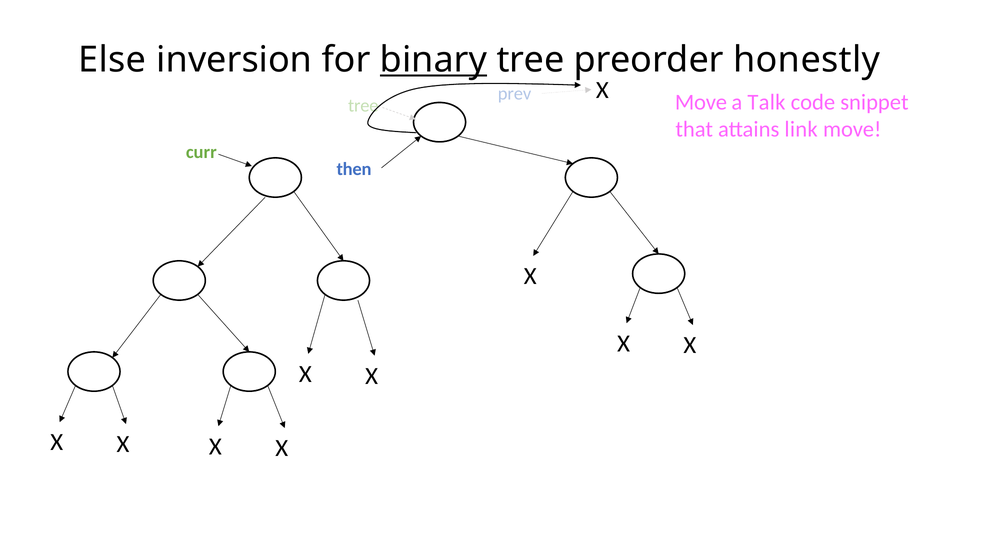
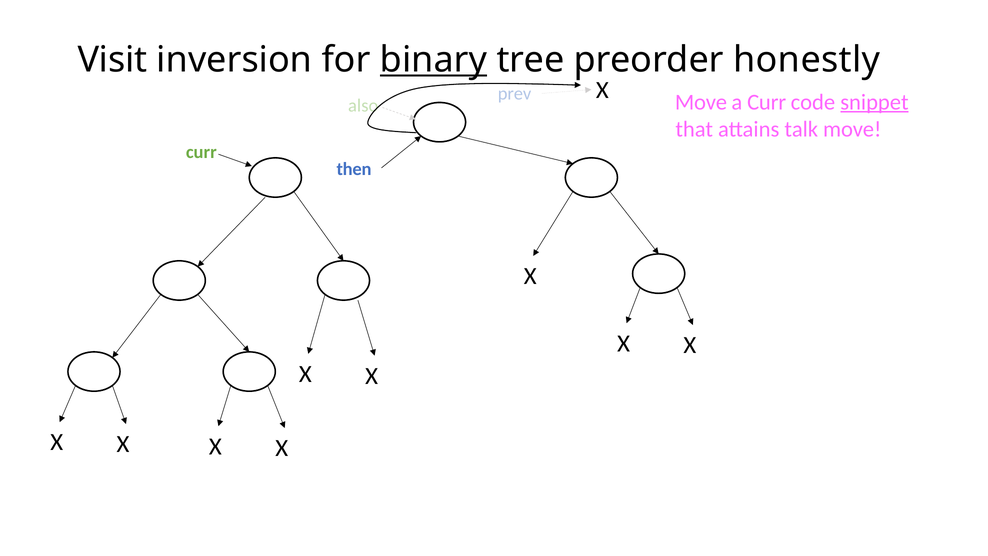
Else: Else -> Visit
a Talk: Talk -> Curr
snippet underline: none -> present
tree at (363, 106): tree -> also
link: link -> talk
